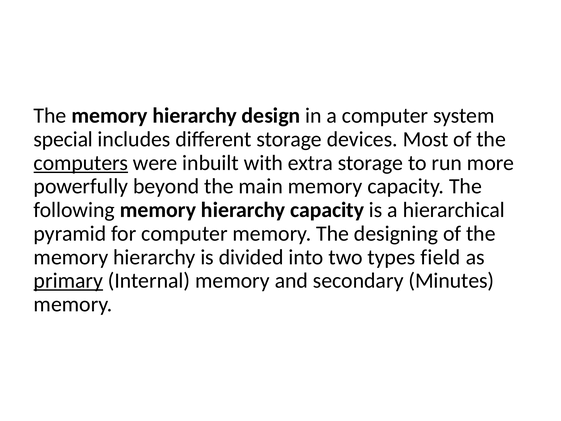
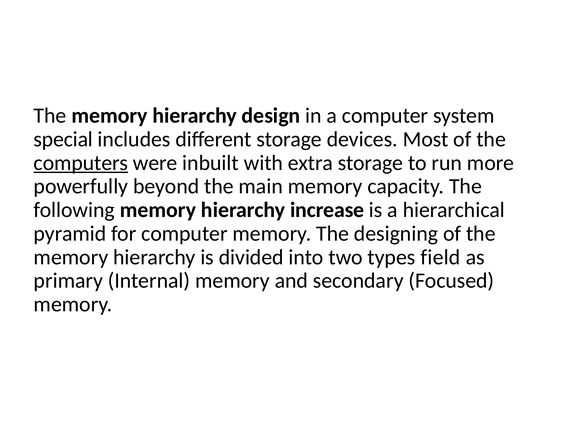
hierarchy capacity: capacity -> increase
primary underline: present -> none
Minutes: Minutes -> Focused
